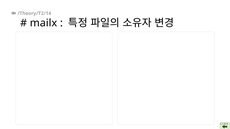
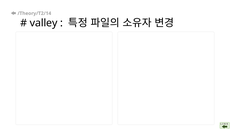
mailx: mailx -> valley
